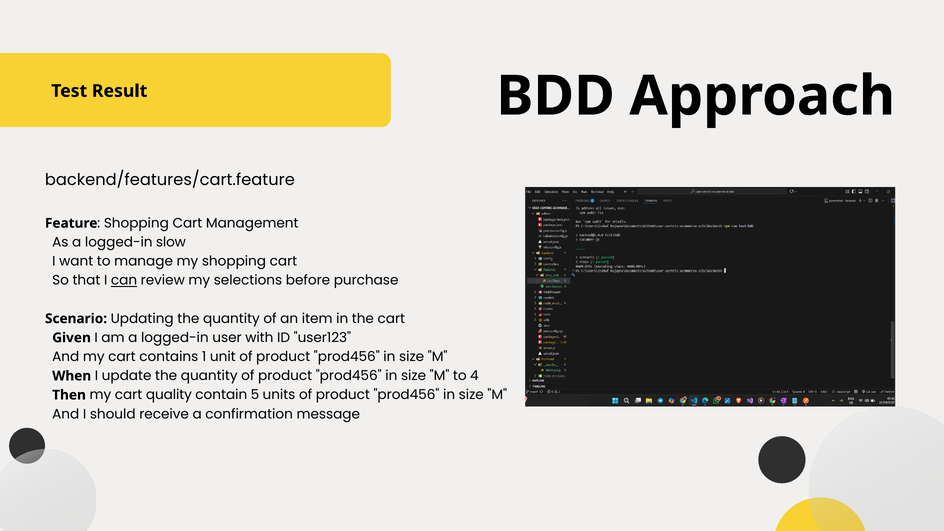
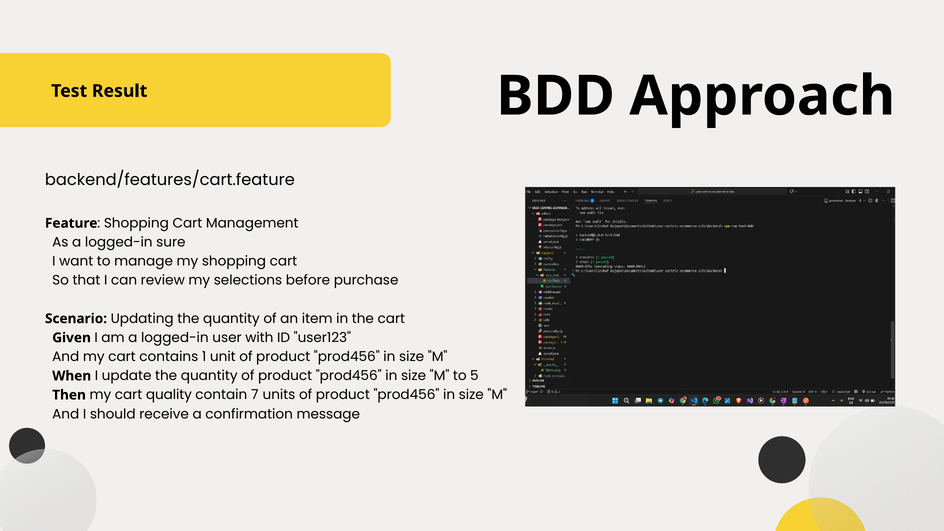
slow: slow -> sure
can underline: present -> none
4: 4 -> 5
5: 5 -> 7
